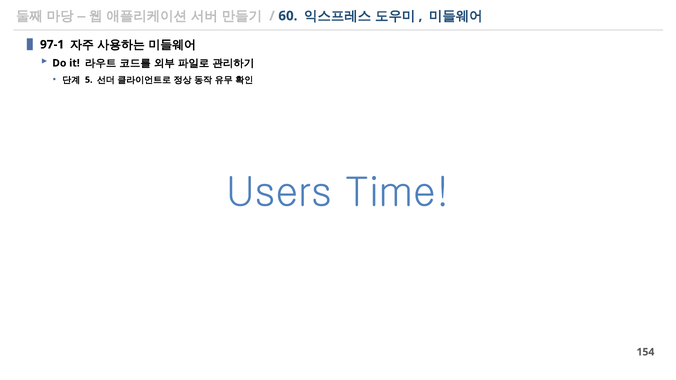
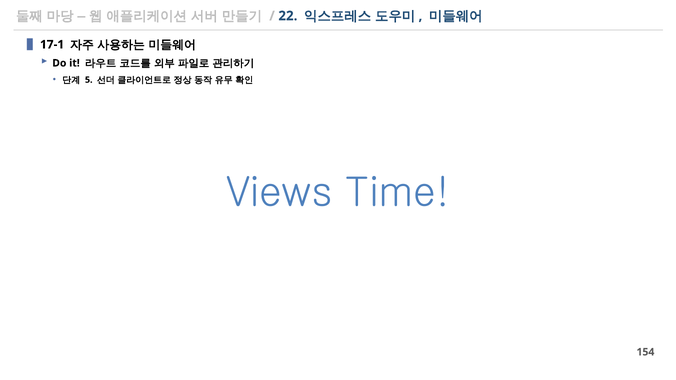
60: 60 -> 22
97-1: 97-1 -> 17-1
Users: Users -> Views
